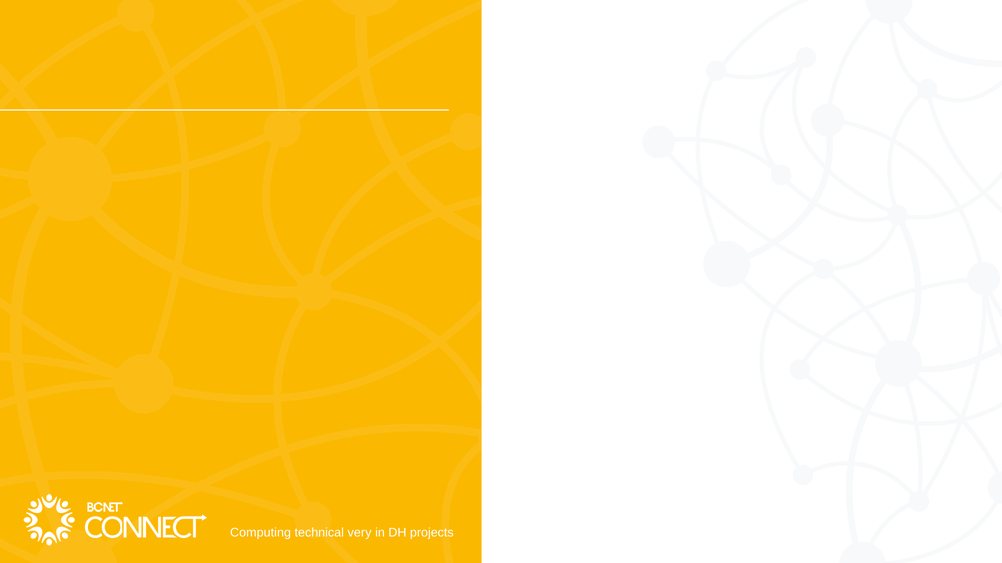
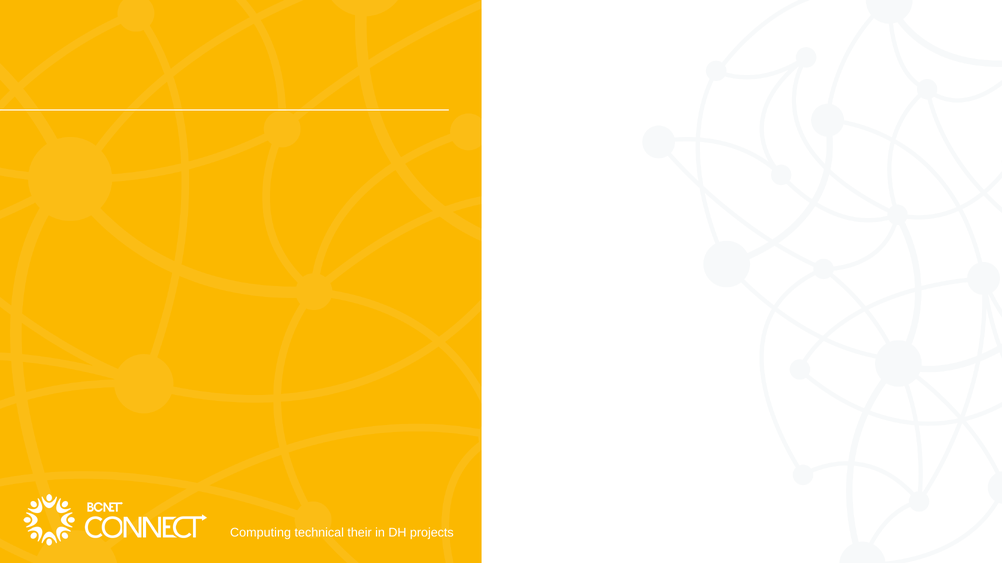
very: very -> their
